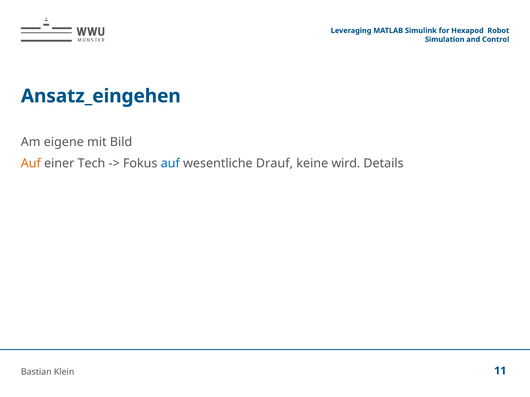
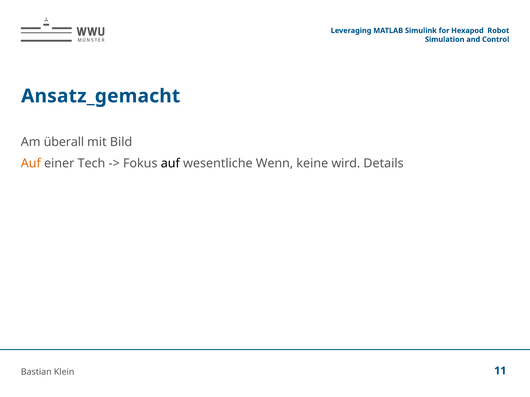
Ansatz_eingehen: Ansatz_eingehen -> Ansatz_gemacht
eigene: eigene -> überall
auf at (170, 163) colour: blue -> black
Drauf: Drauf -> Wenn
